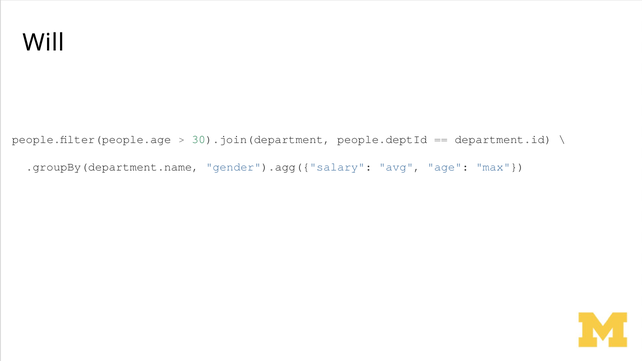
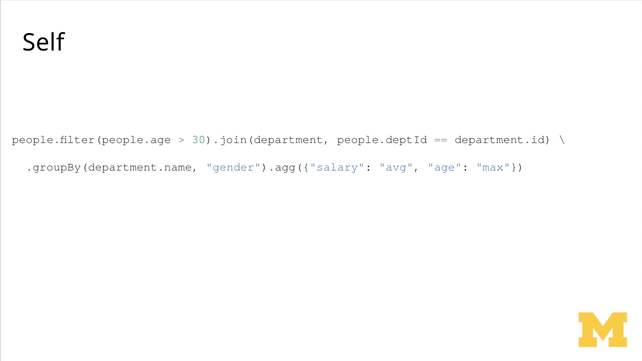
Will: Will -> Self
